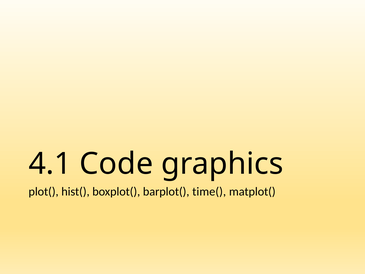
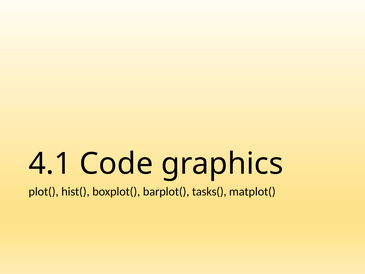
time(: time( -> tasks(
